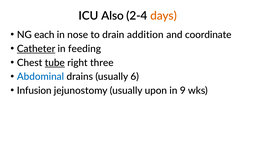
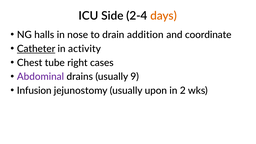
Also: Also -> Side
each: each -> halls
feeding: feeding -> activity
tube underline: present -> none
three: three -> cases
Abdominal colour: blue -> purple
6: 6 -> 9
9: 9 -> 2
